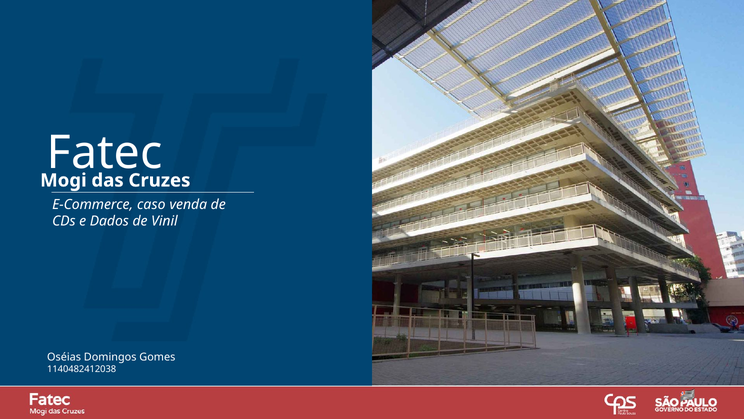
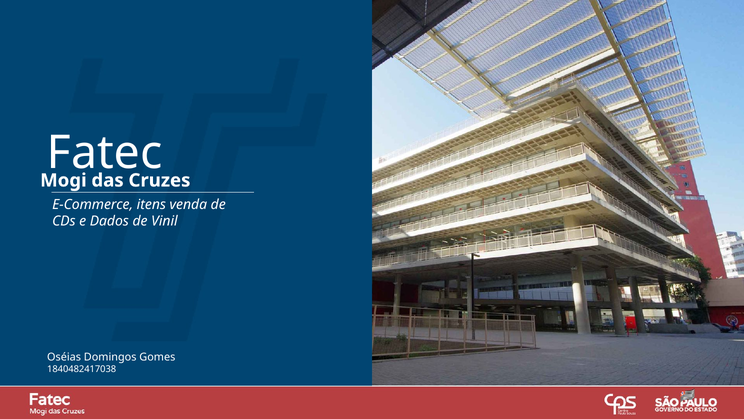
caso: caso -> itens
1140482412038: 1140482412038 -> 1840482417038
